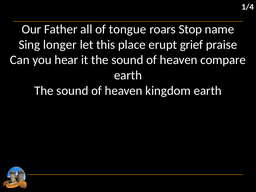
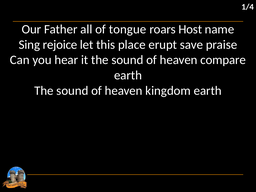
Stop: Stop -> Host
longer: longer -> rejoice
grief: grief -> save
